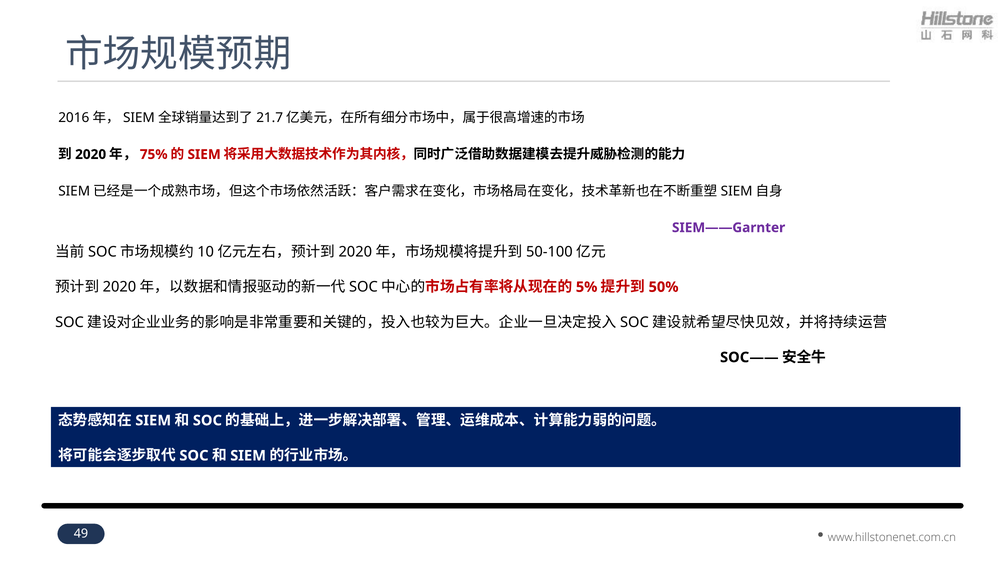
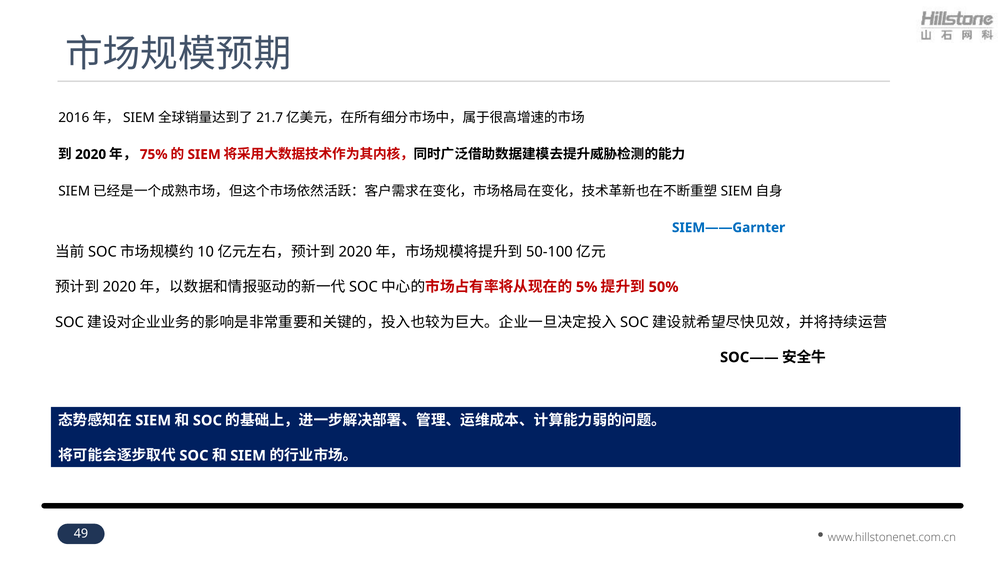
SIEM——Garnter colour: purple -> blue
